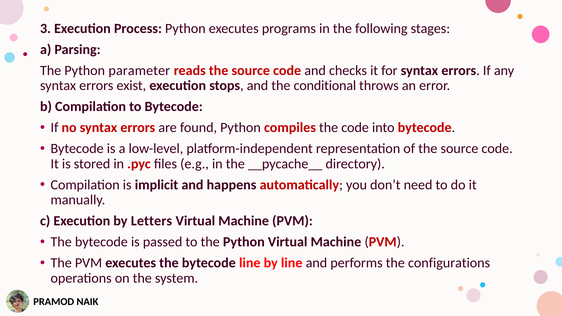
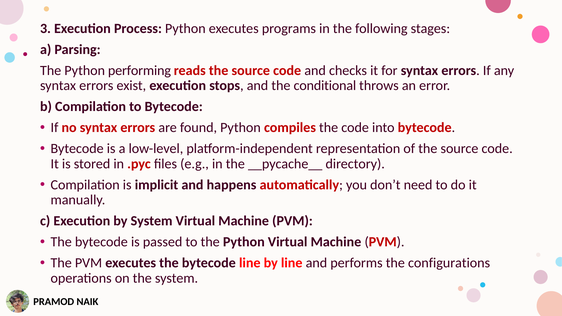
parameter: parameter -> performing
by Letters: Letters -> System
